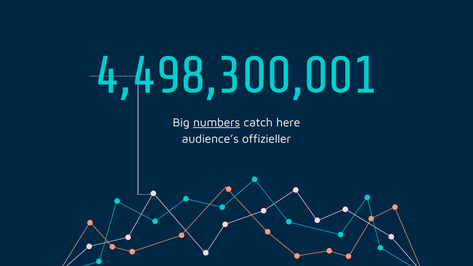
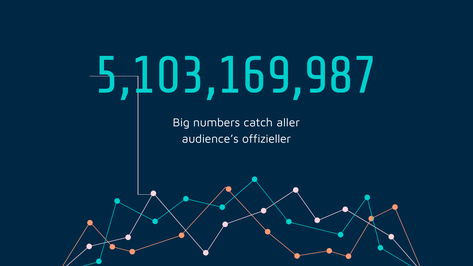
4,498,300,001: 4,498,300,001 -> 5,103,169,987
numbers underline: present -> none
here: here -> aller
